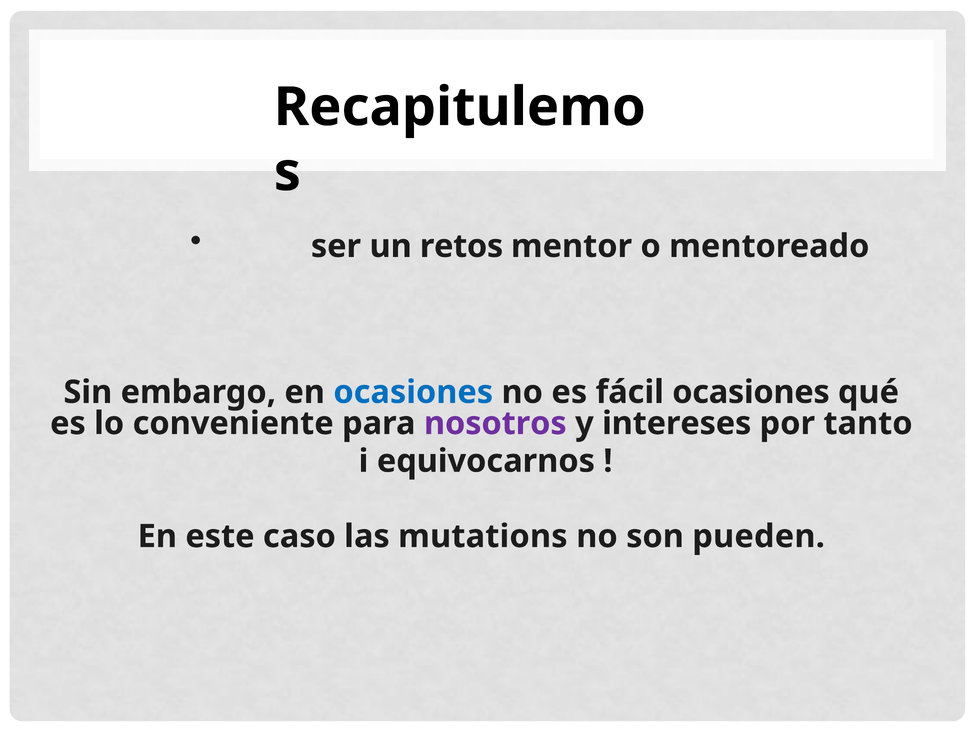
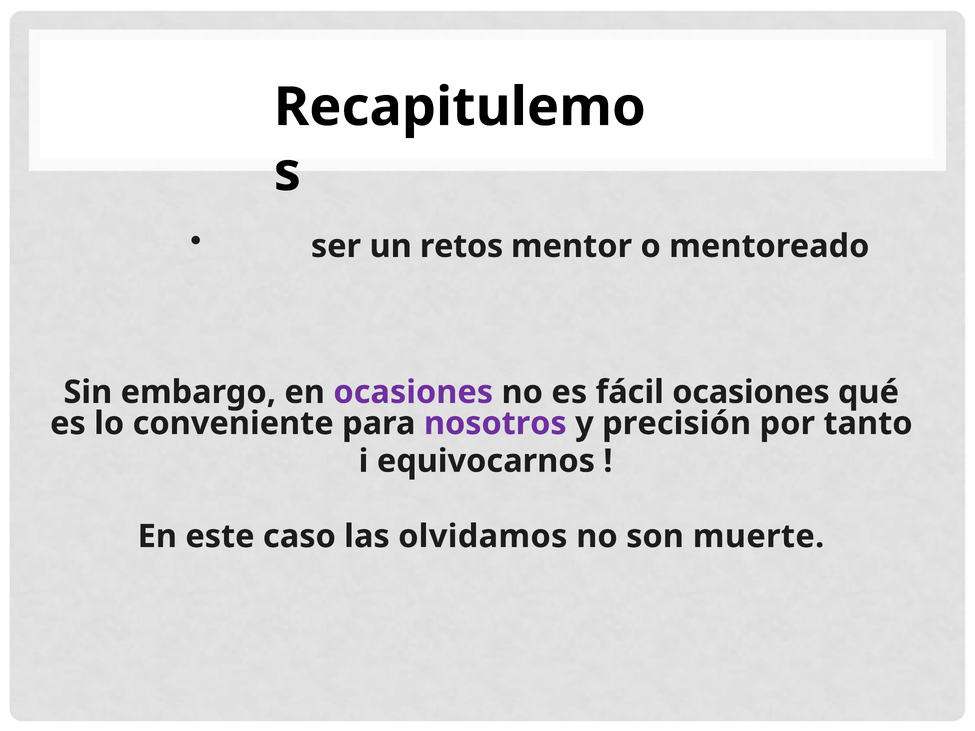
ocasiones at (413, 392) colour: blue -> purple
intereses: intereses -> precisión
mutations: mutations -> olvidamos
pueden: pueden -> muerte
